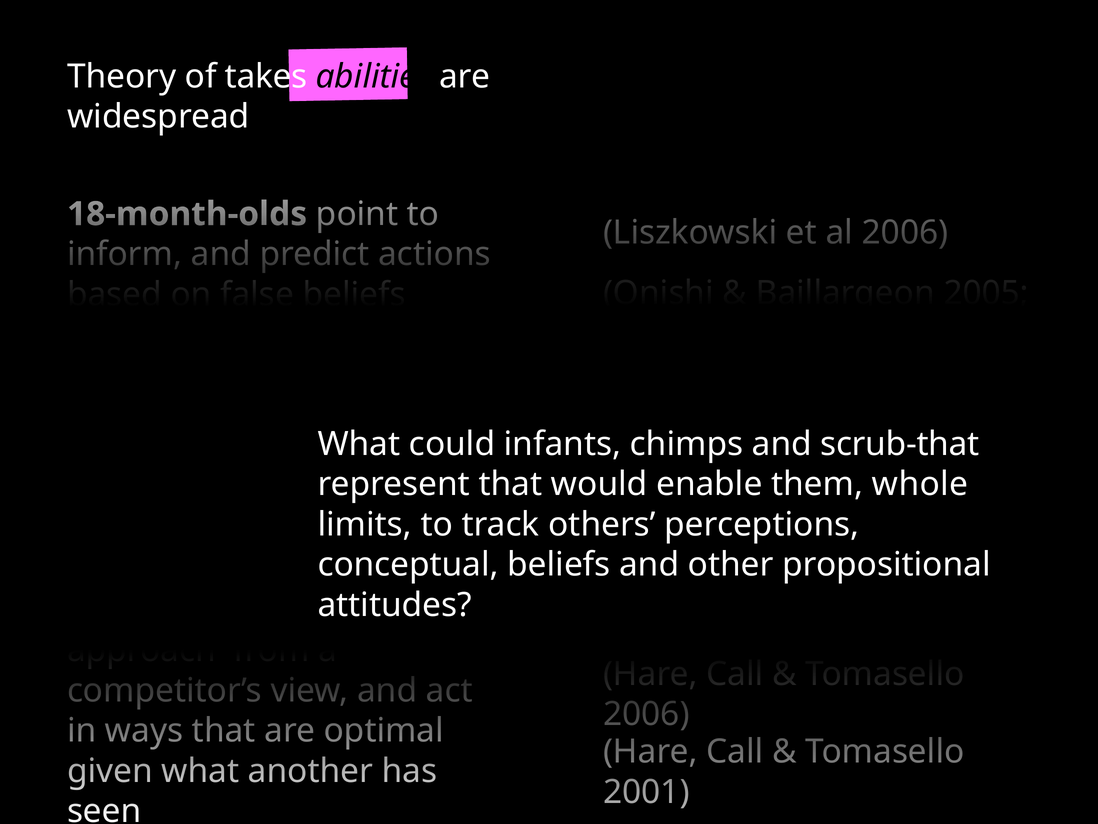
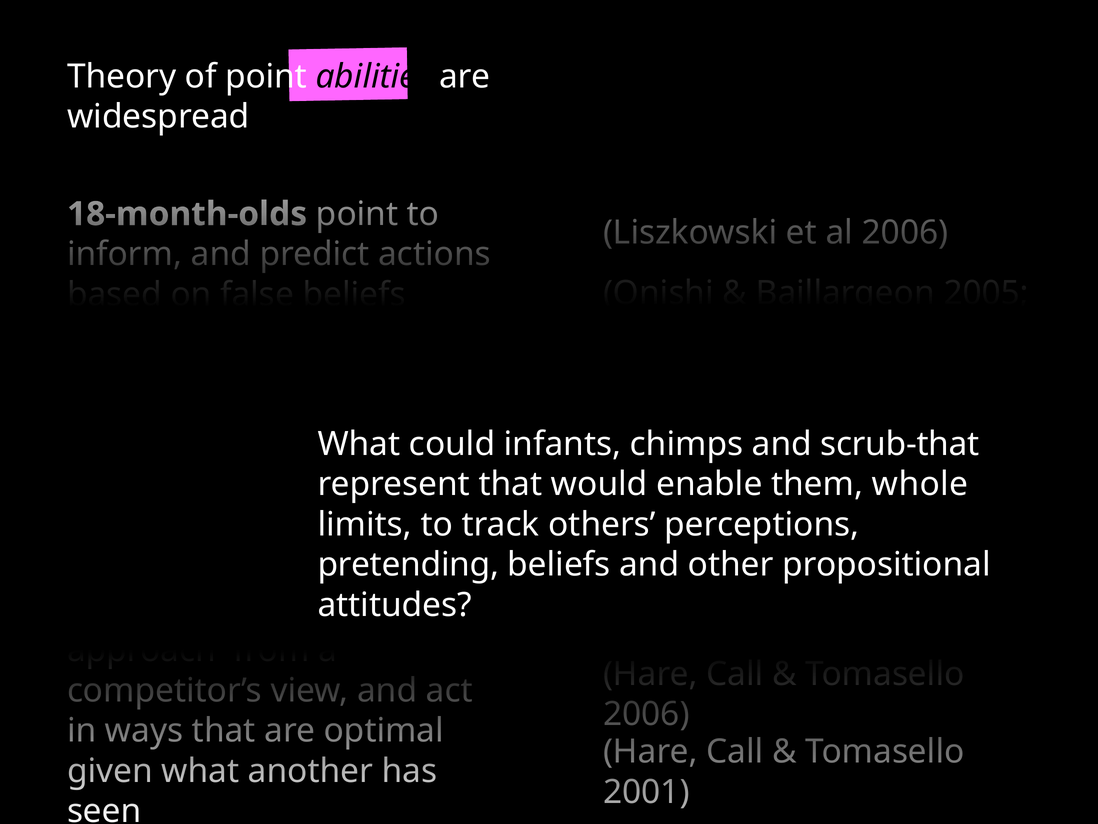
of takes: takes -> point
conceptual: conceptual -> pretending
